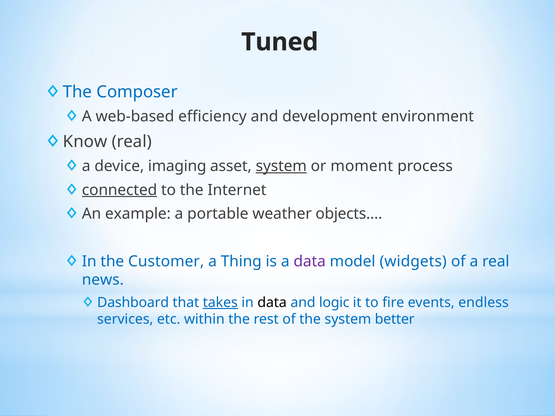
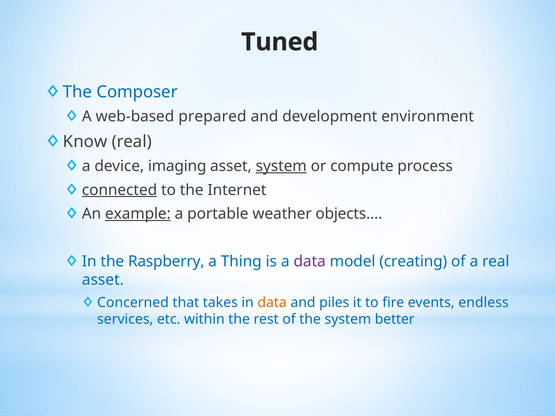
efficiency: efficiency -> prepared
moment: moment -> compute
example underline: none -> present
Customer: Customer -> Raspberry
widgets: widgets -> creating
news at (103, 280): news -> asset
Dashboard: Dashboard -> Concerned
takes underline: present -> none
data at (272, 303) colour: black -> orange
logic: logic -> piles
